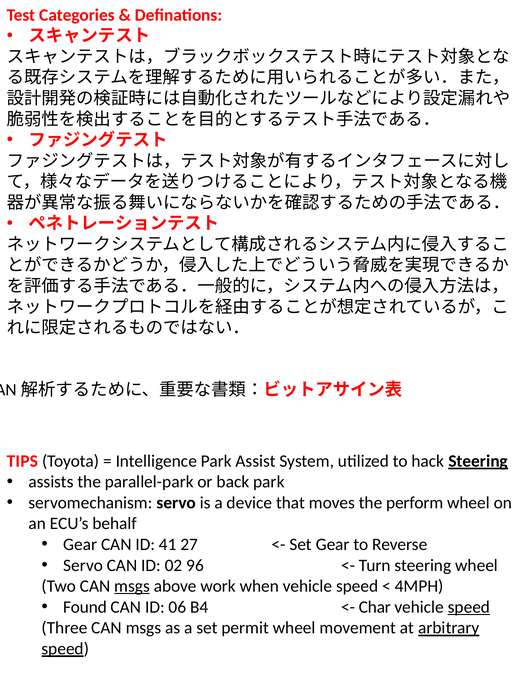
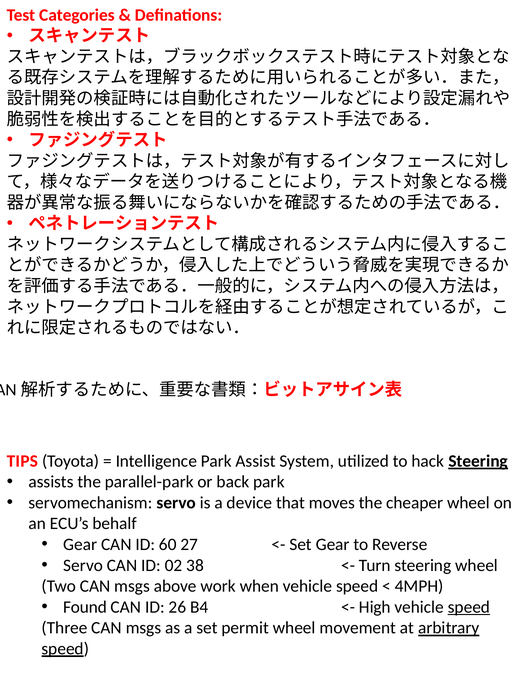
perform: perform -> cheaper
41: 41 -> 60
96: 96 -> 38
msgs at (132, 586) underline: present -> none
06: 06 -> 26
Char: Char -> High
